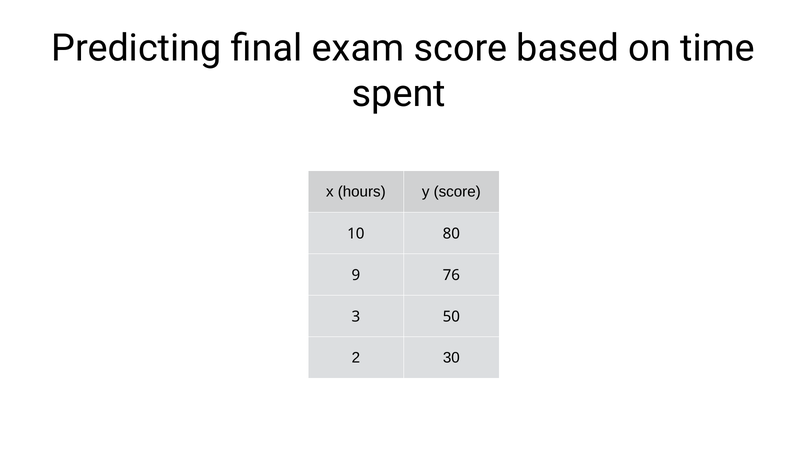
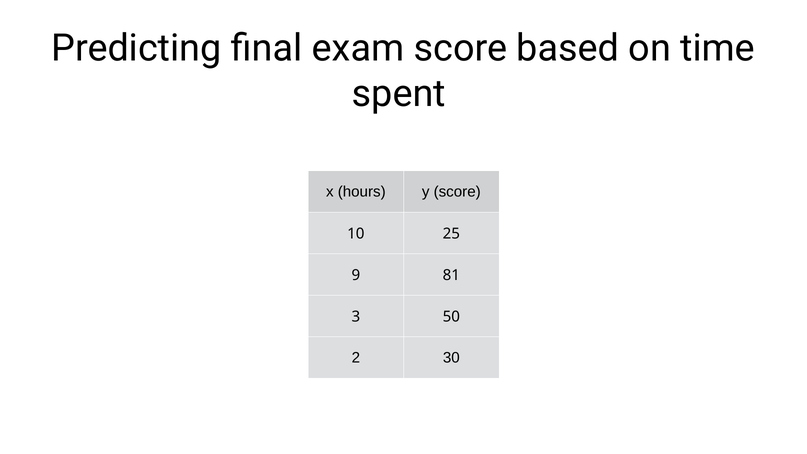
80: 80 -> 25
76: 76 -> 81
